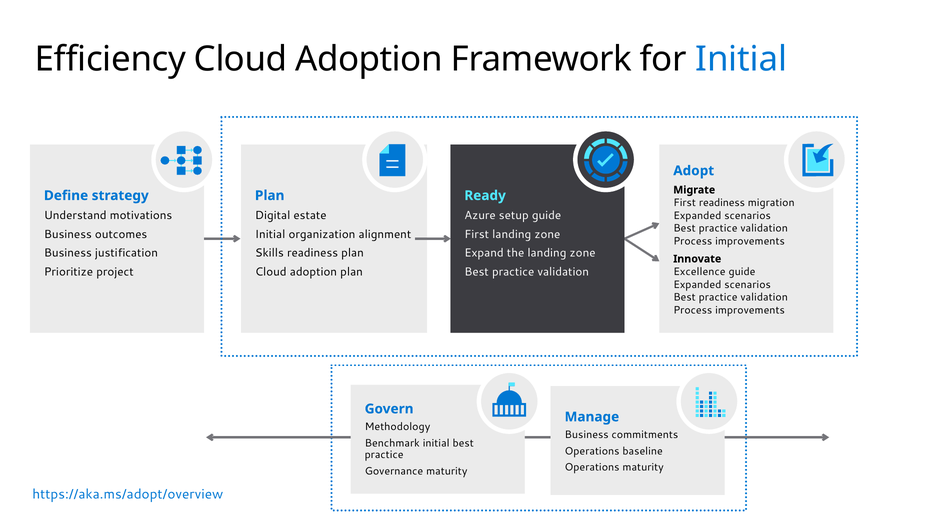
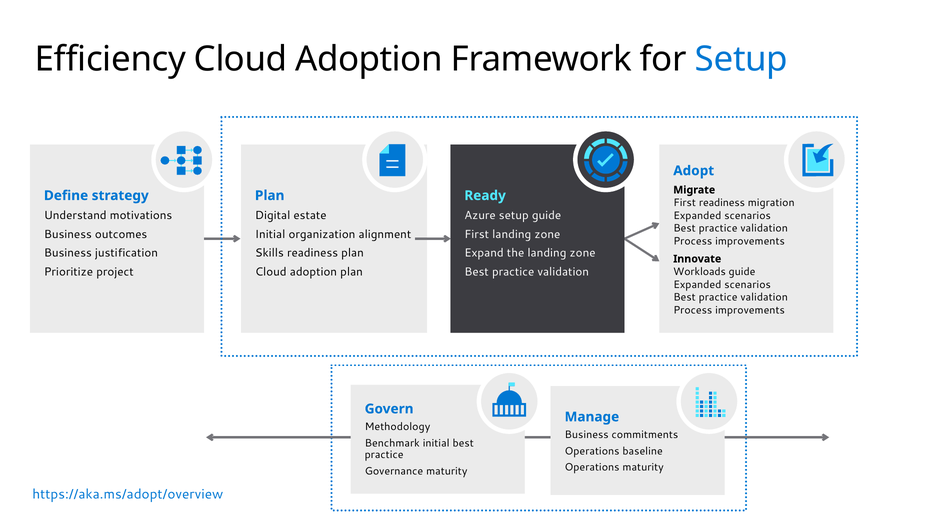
for Initial: Initial -> Setup
Excellence: Excellence -> Workloads
